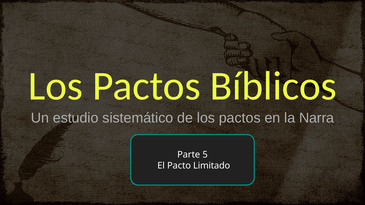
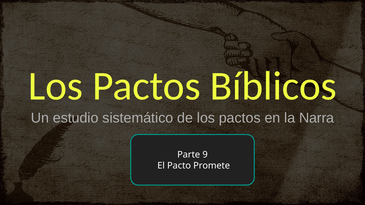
5: 5 -> 9
Limitado: Limitado -> Promete
